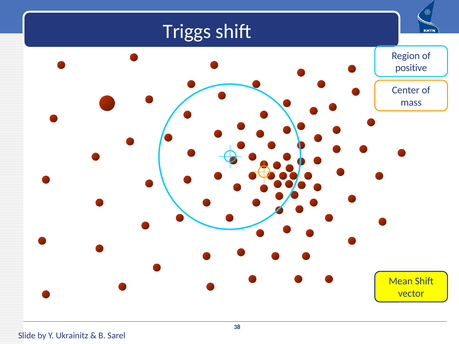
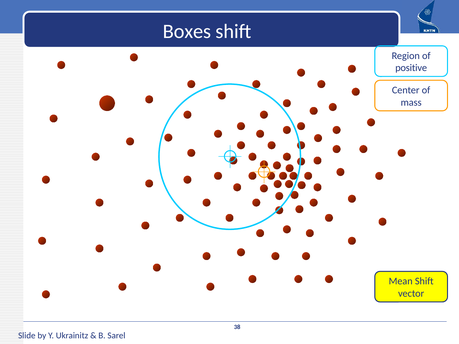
Triggs: Triggs -> Boxes
